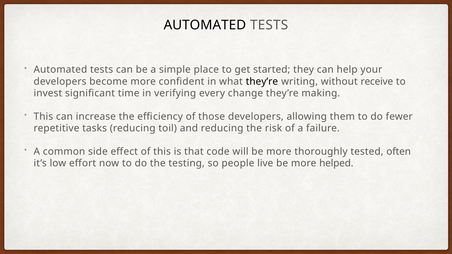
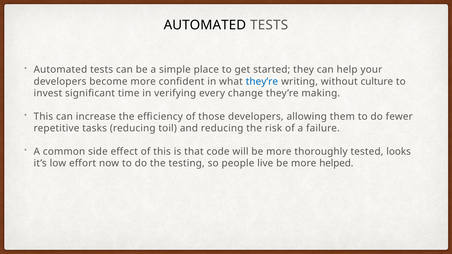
they’re at (262, 82) colour: black -> blue
receive: receive -> culture
often: often -> looks
